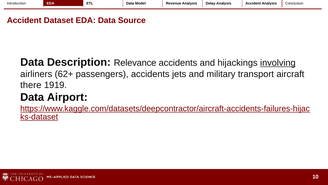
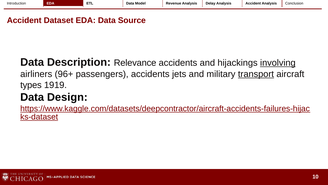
62+: 62+ -> 96+
transport underline: none -> present
there: there -> types
Airport: Airport -> Design
